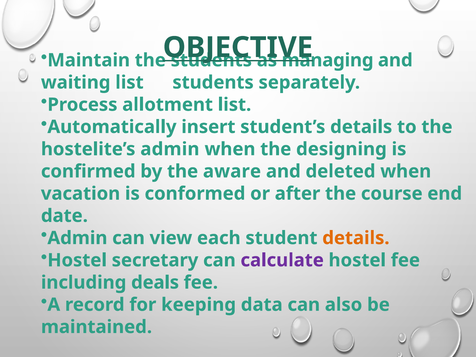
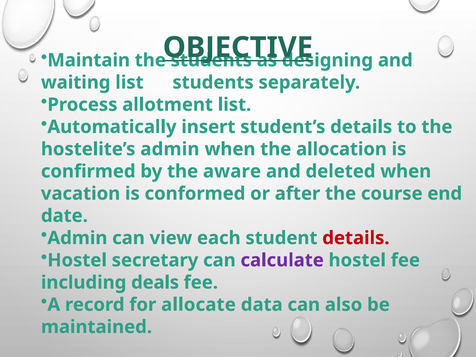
managing: managing -> designing
designing: designing -> allocation
details at (356, 238) colour: orange -> red
keeping: keeping -> allocate
